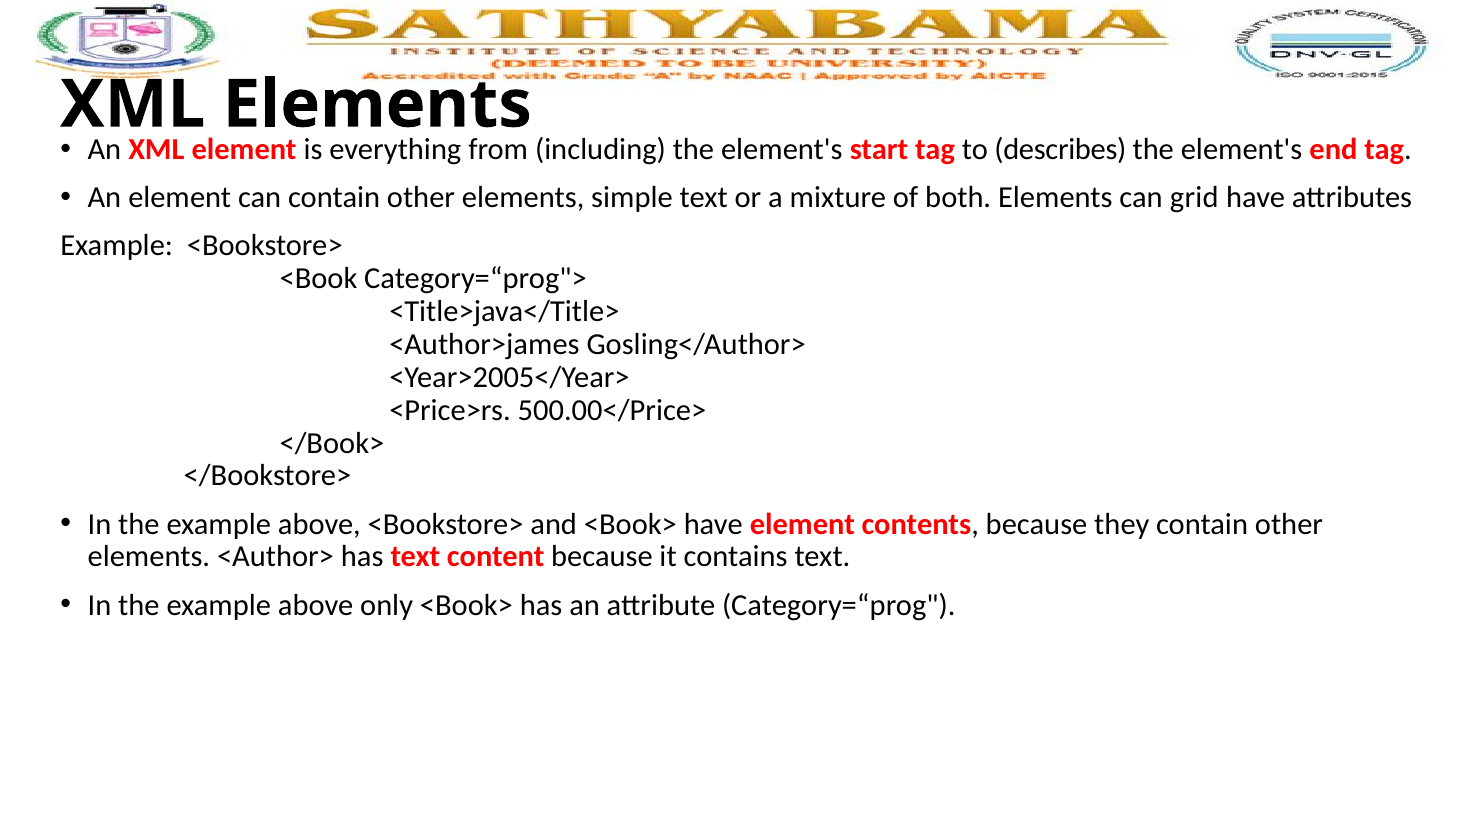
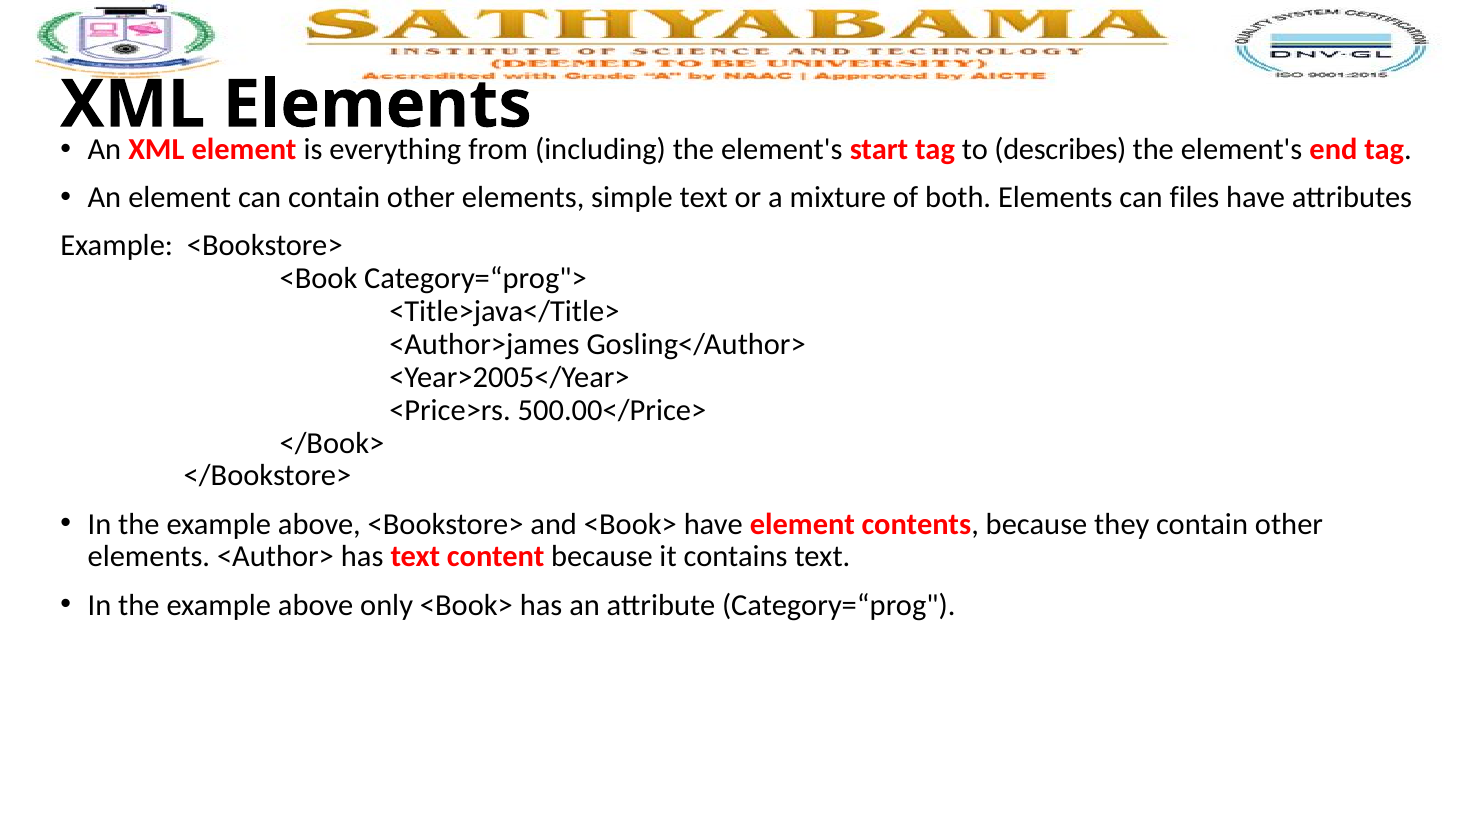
grid: grid -> files
